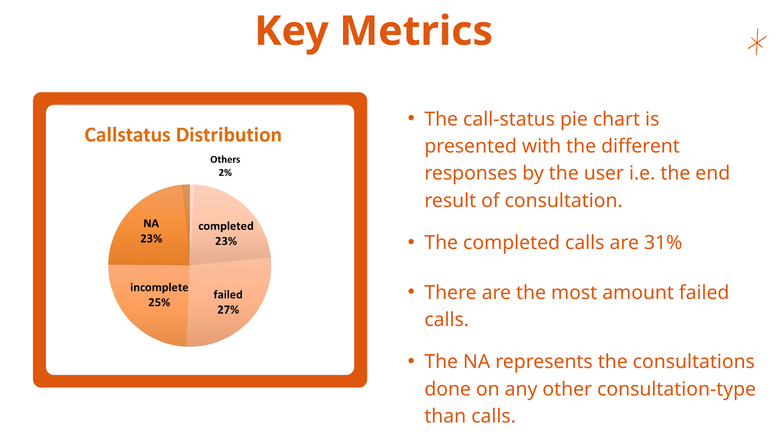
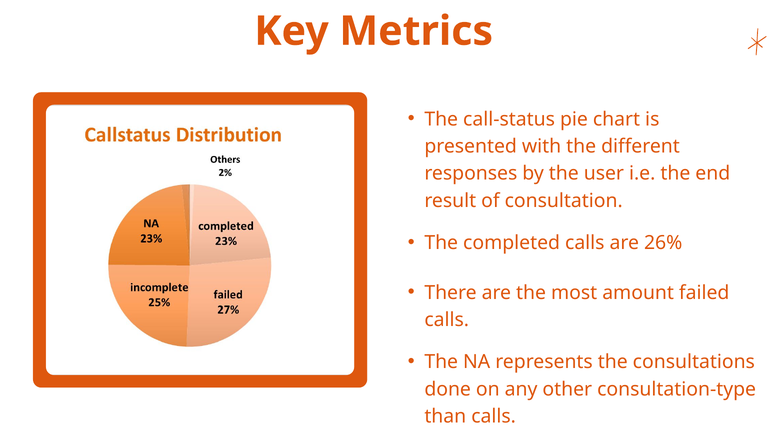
31%: 31% -> 26%
